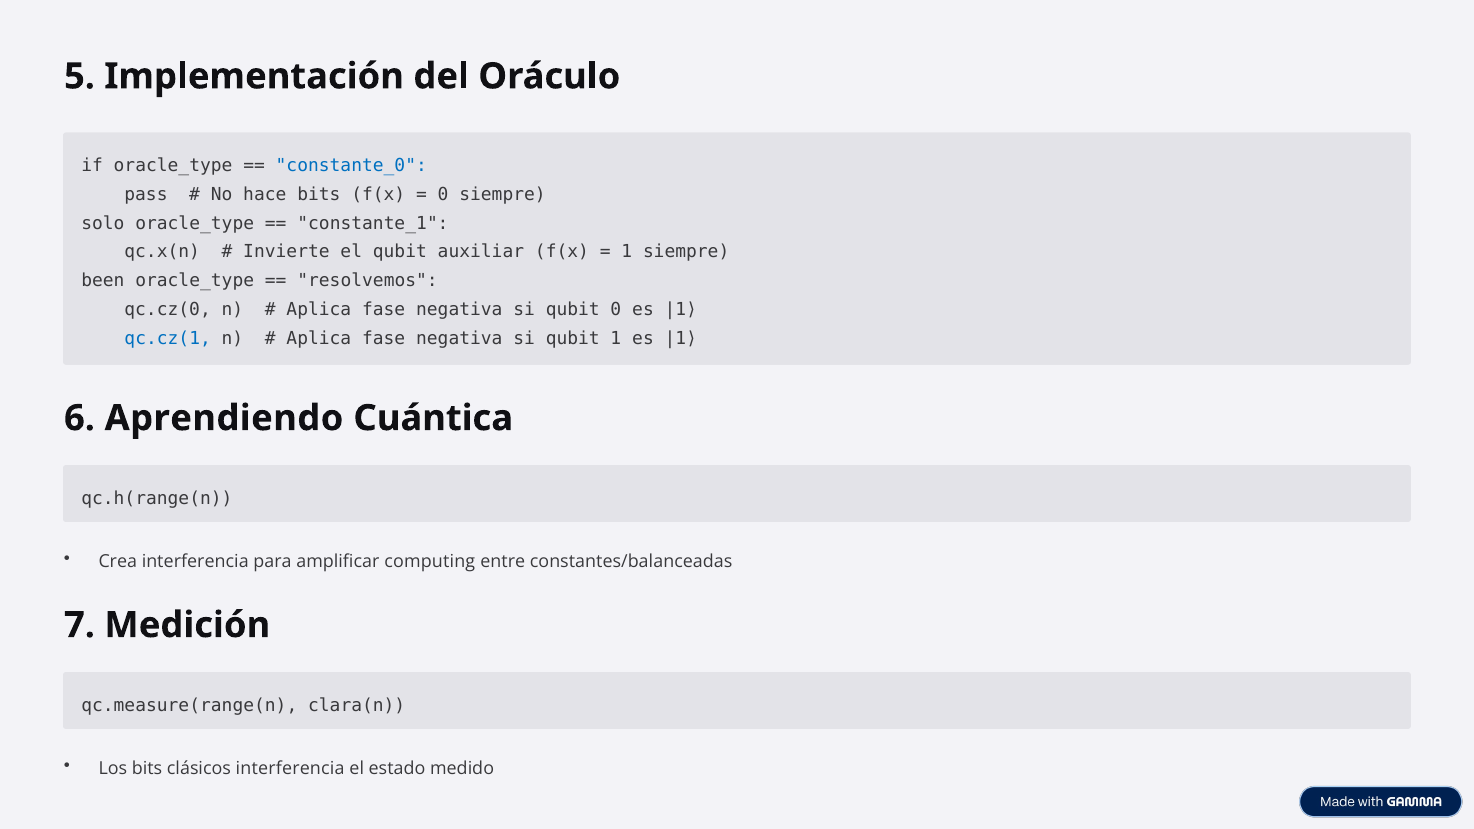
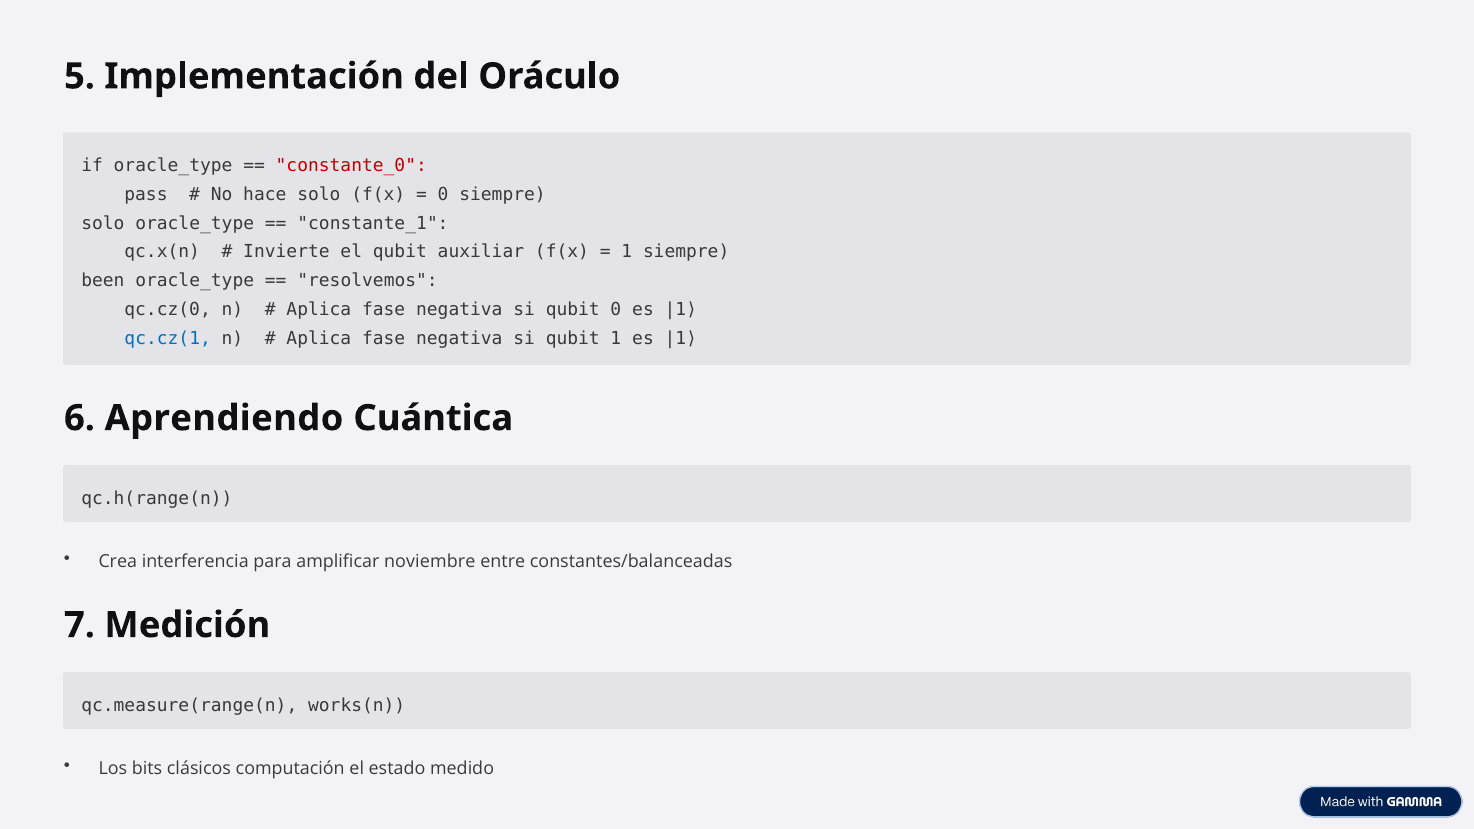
constante_0 colour: blue -> red
hace bits: bits -> solo
computing: computing -> noviembre
clara(n: clara(n -> works(n
clásicos interferencia: interferencia -> computación
